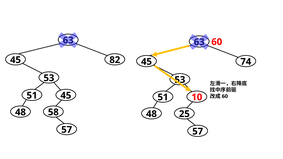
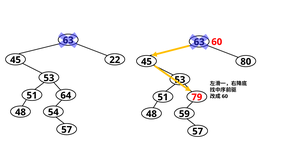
82: 82 -> 22
74: 74 -> 80
51 45: 45 -> 64
10: 10 -> 79
58: 58 -> 54
25: 25 -> 59
